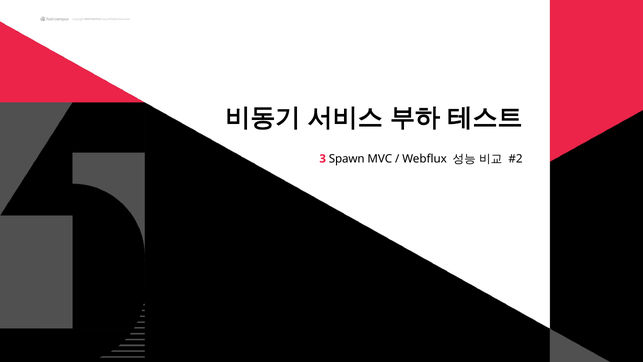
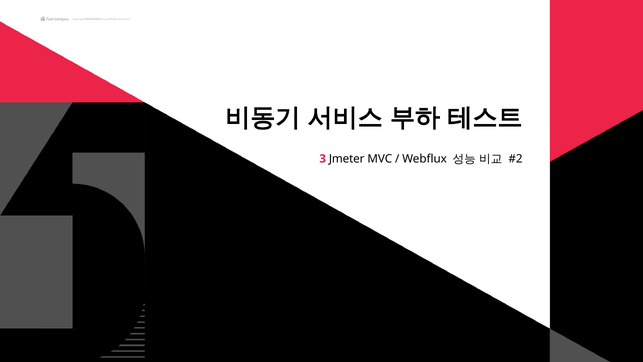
Spawn: Spawn -> Jmeter
